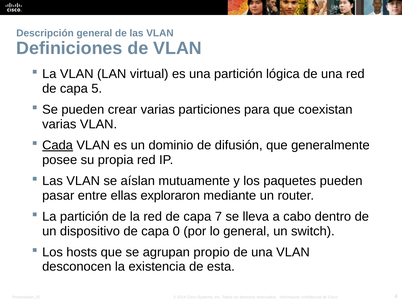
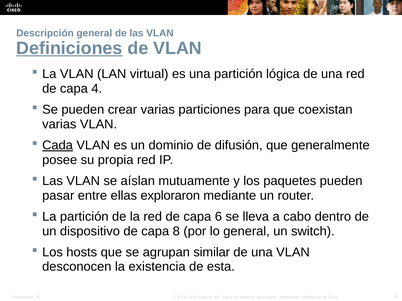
Definiciones underline: none -> present
capa 5: 5 -> 4
7: 7 -> 6
0: 0 -> 8
propio: propio -> similar
